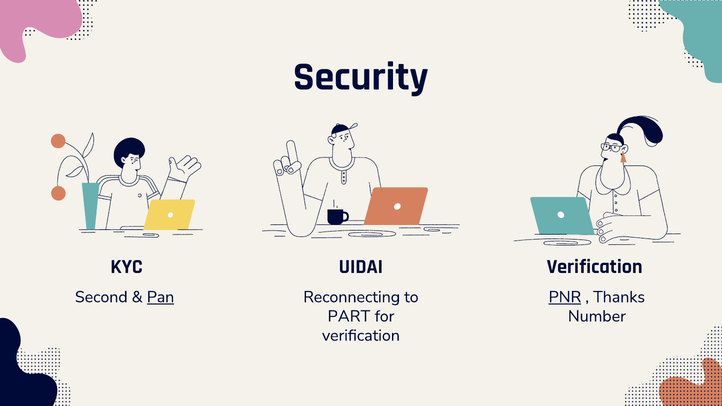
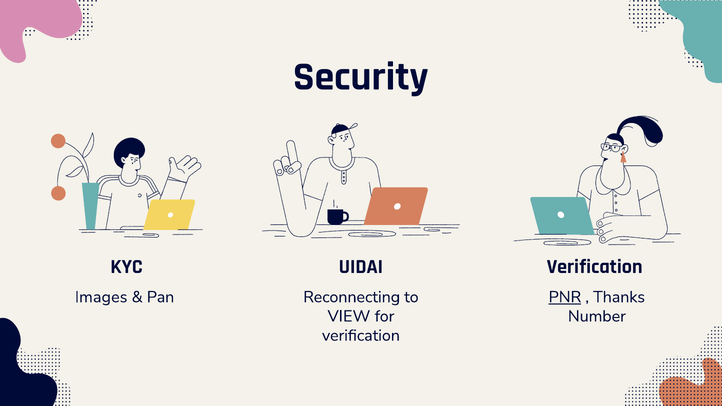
Second: Second -> Images
Pan underline: present -> none
PART: PART -> VIEW
